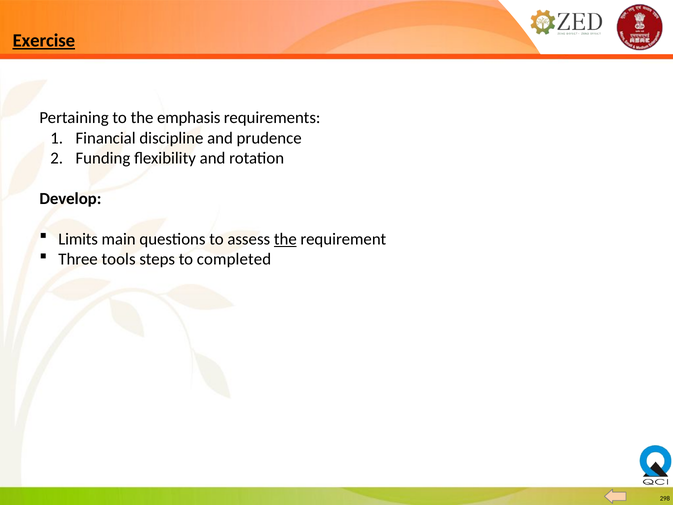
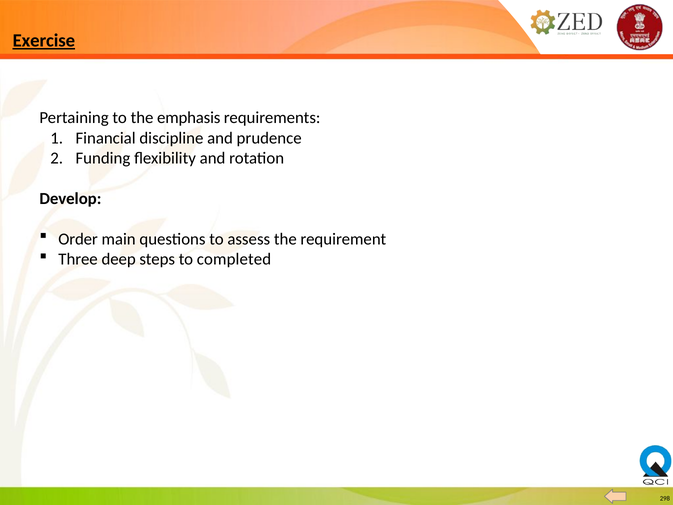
Limits: Limits -> Order
the at (285, 239) underline: present -> none
tools: tools -> deep
